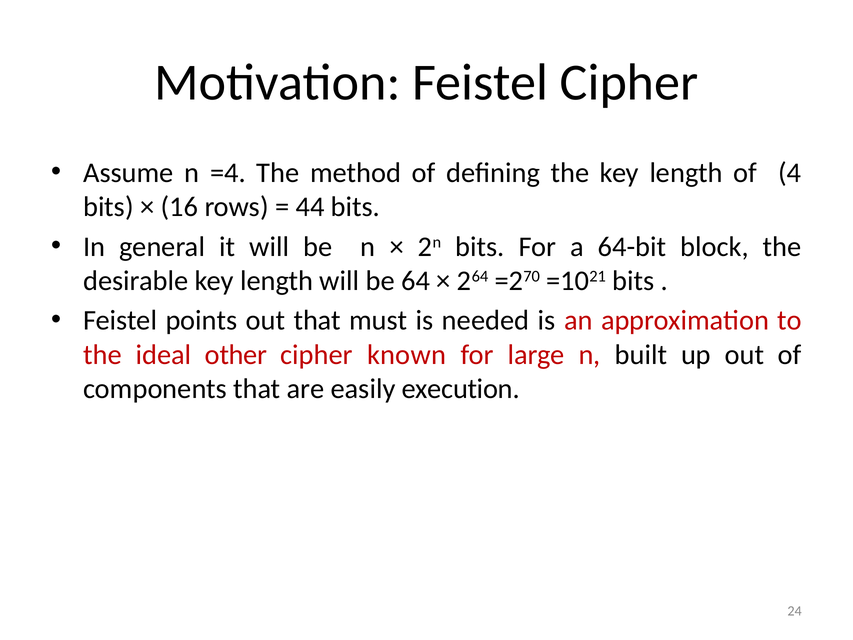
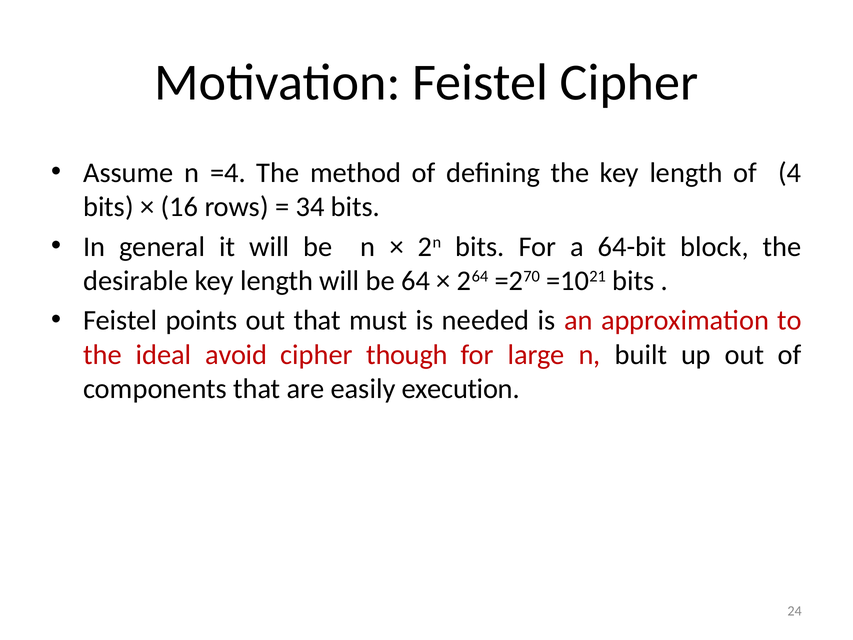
44: 44 -> 34
other: other -> avoid
known: known -> though
